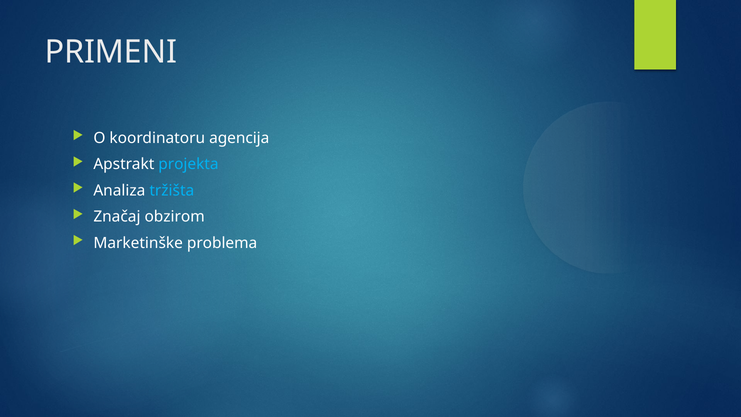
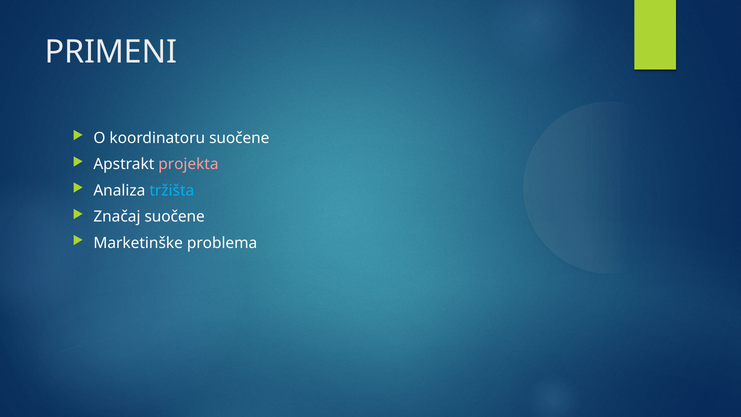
koordinatoru agencija: agencija -> suočene
projekta colour: light blue -> pink
Značaj obzirom: obzirom -> suočene
